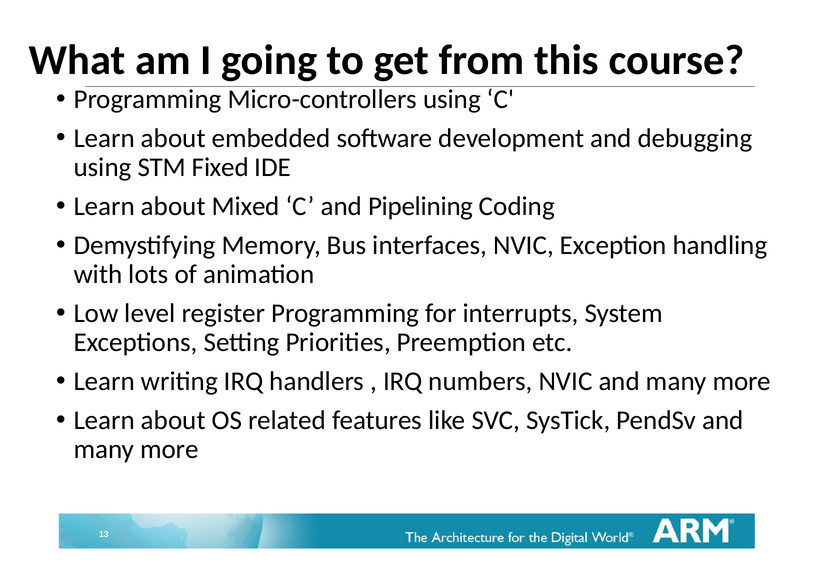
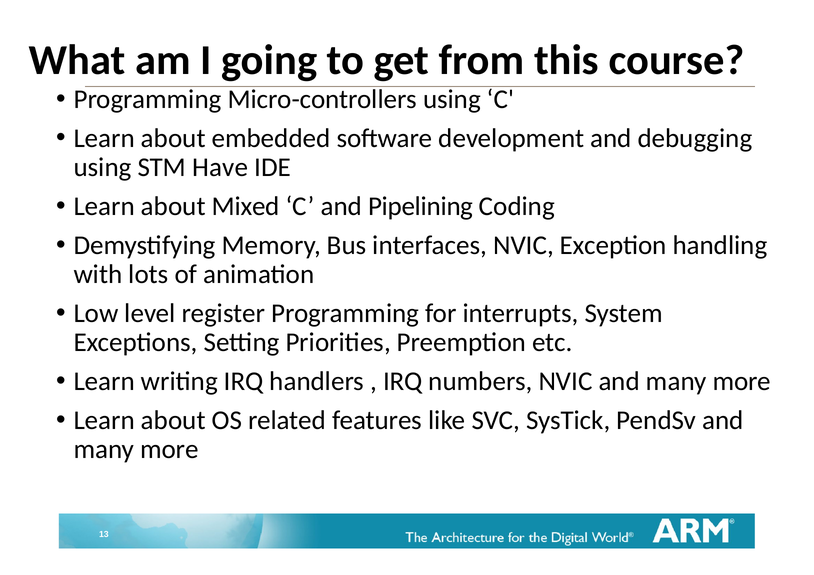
Fixed: Fixed -> Have
